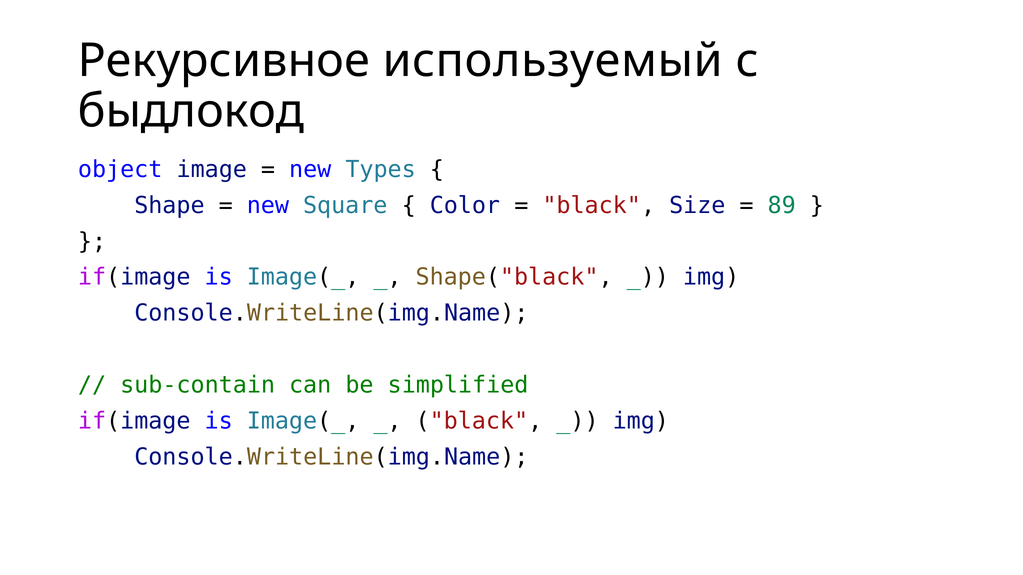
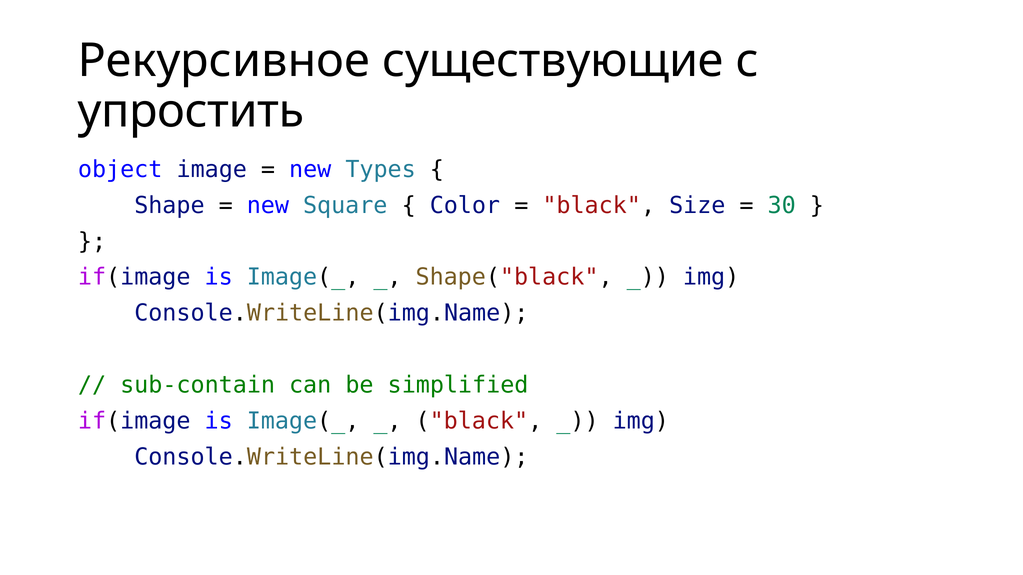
используемый: используемый -> существующие
быдлокод: быдлокод -> упростить
89: 89 -> 30
